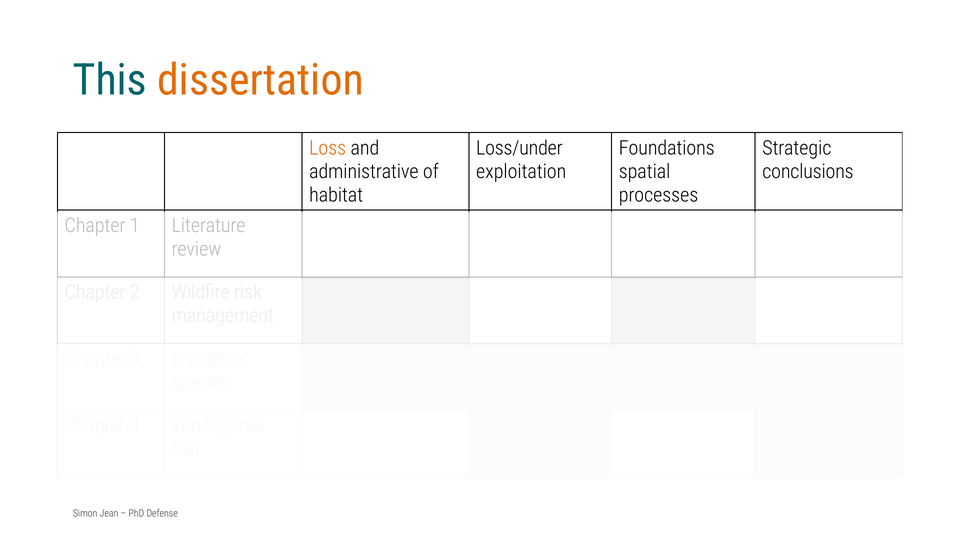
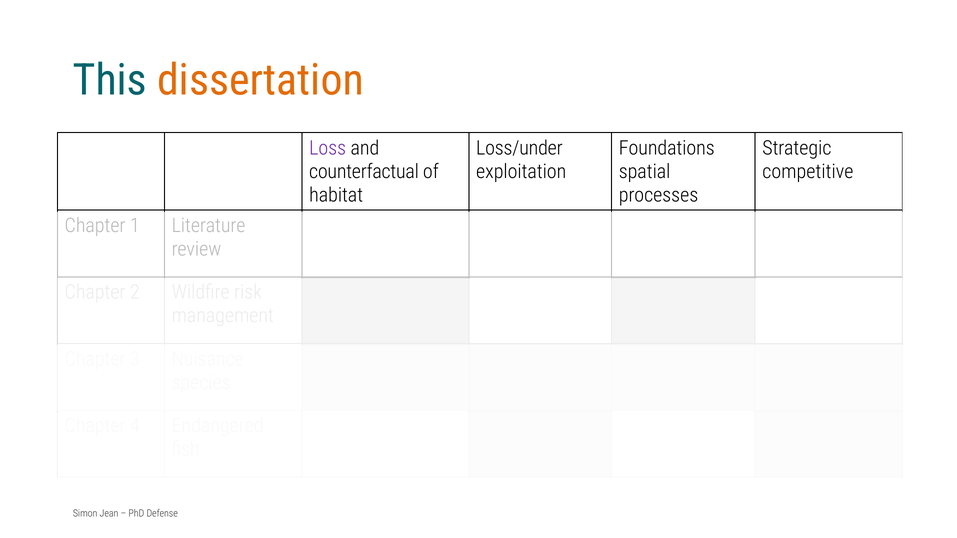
Loss colour: orange -> purple
administrative: administrative -> counterfactual
conclusions: conclusions -> competitive
